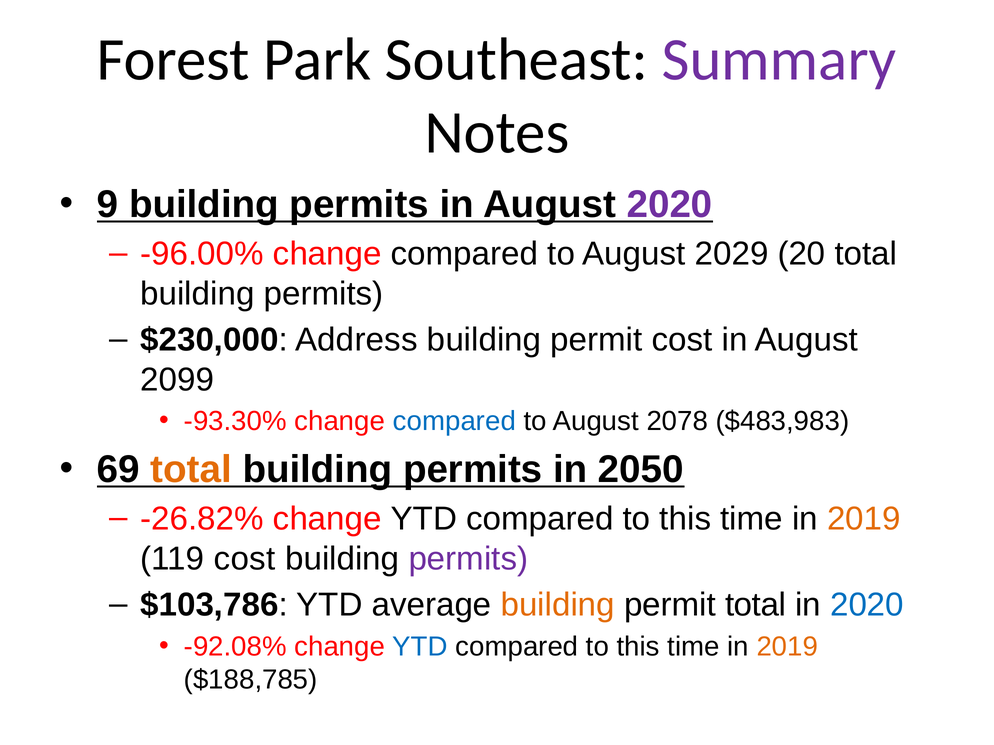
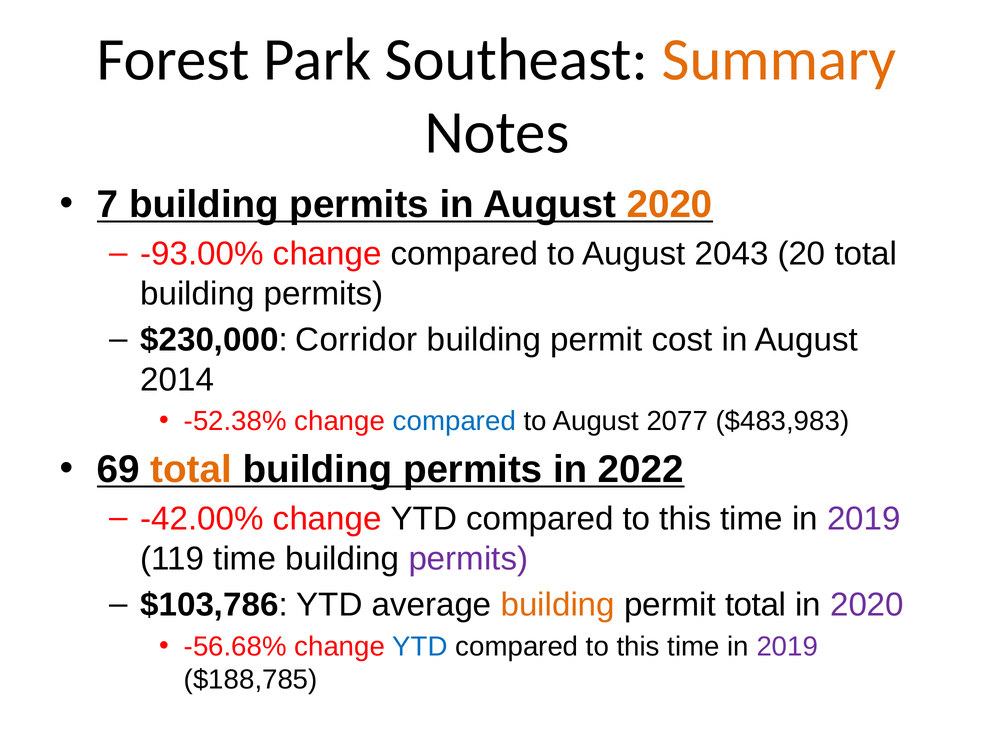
Summary colour: purple -> orange
9: 9 -> 7
2020 at (670, 205) colour: purple -> orange
-96.00%: -96.00% -> -93.00%
2029: 2029 -> 2043
Address: Address -> Corridor
2099: 2099 -> 2014
-93.30%: -93.30% -> -52.38%
2078: 2078 -> 2077
2050: 2050 -> 2022
-26.82%: -26.82% -> -42.00%
2019 at (864, 519) colour: orange -> purple
119 cost: cost -> time
2020 at (867, 605) colour: blue -> purple
-92.08%: -92.08% -> -56.68%
2019 at (787, 647) colour: orange -> purple
